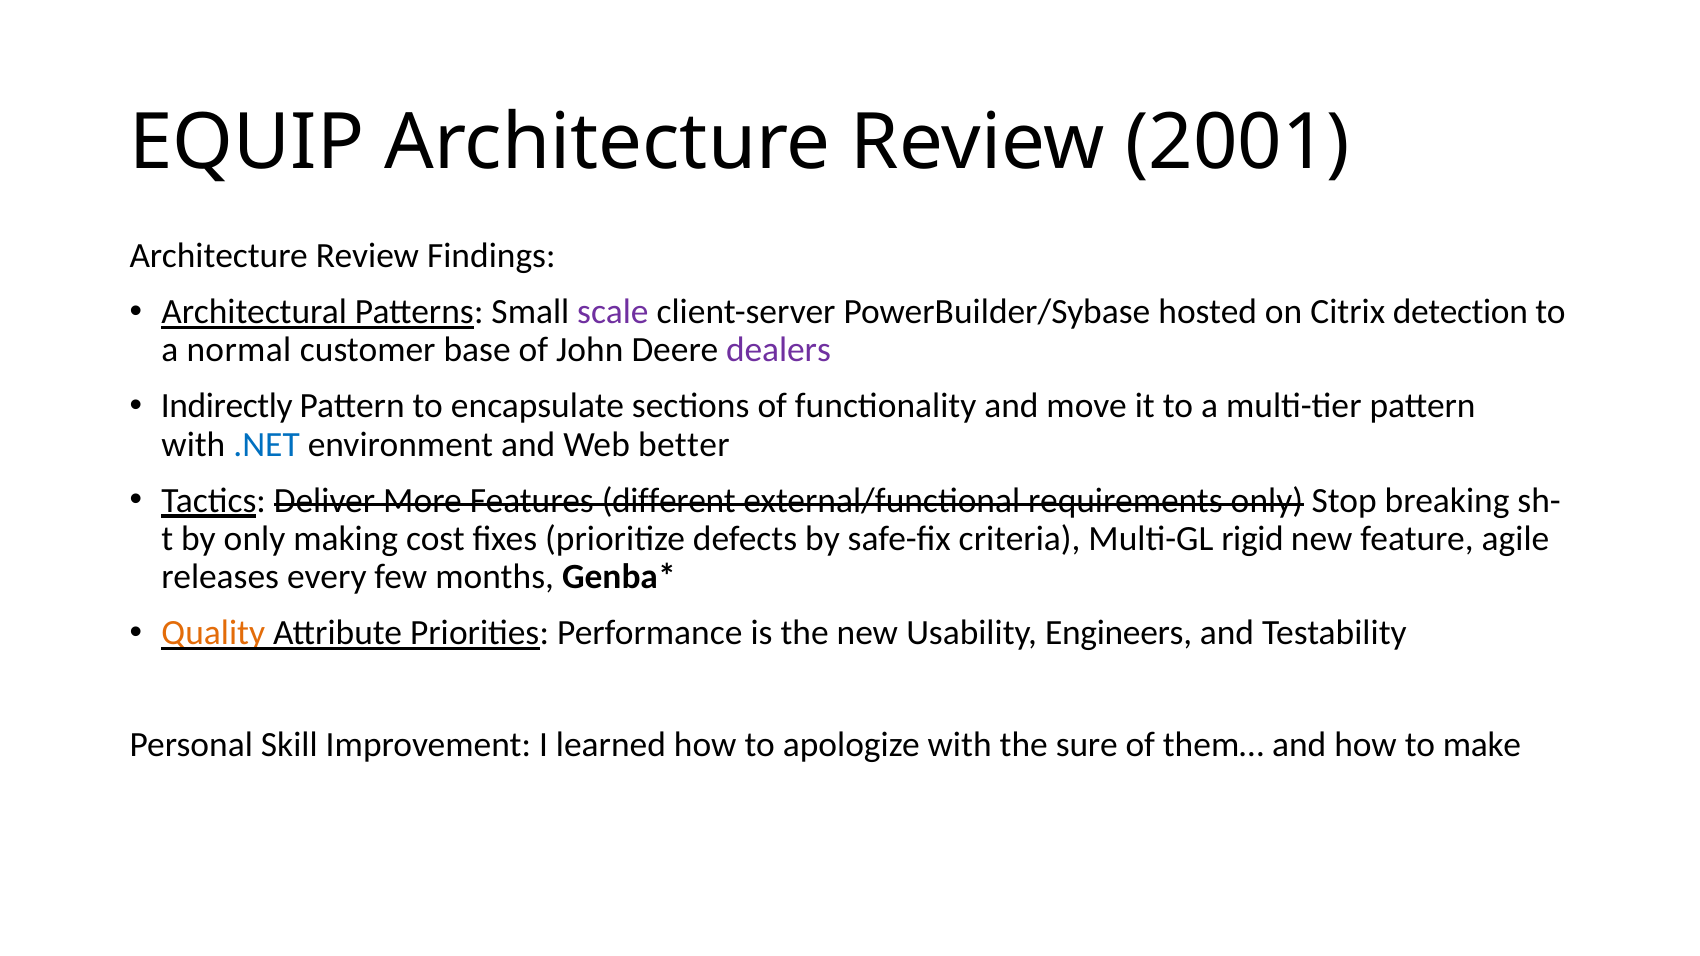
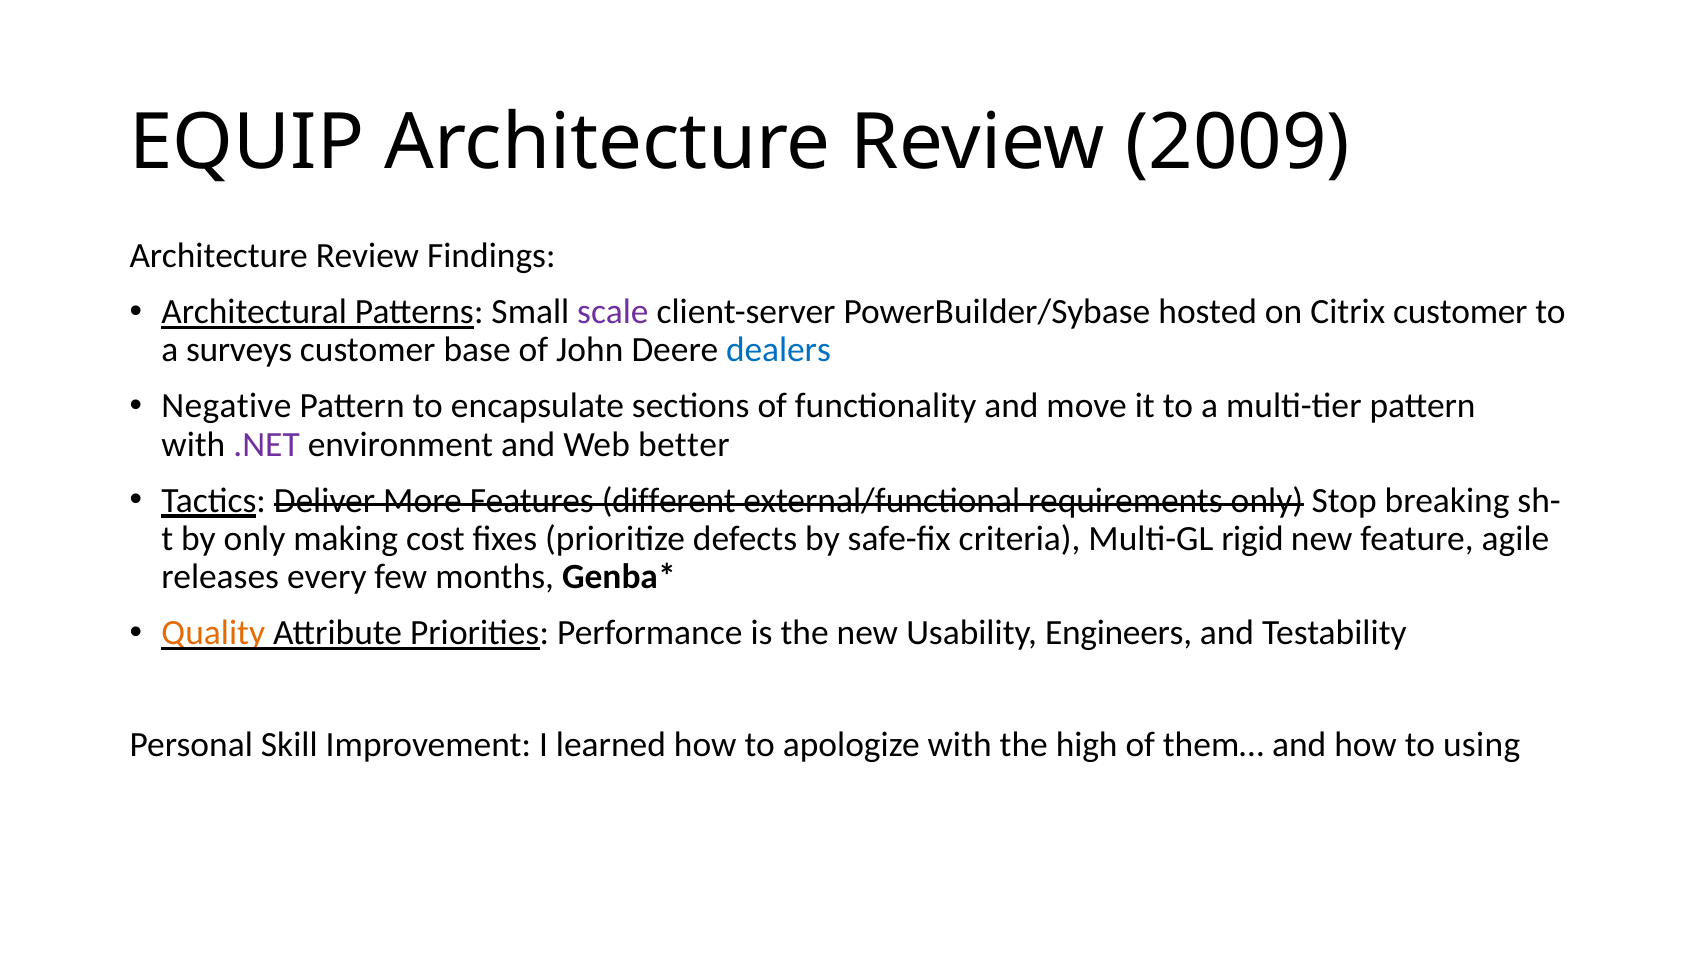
2001: 2001 -> 2009
Citrix detection: detection -> customer
normal: normal -> surveys
dealers colour: purple -> blue
Indirectly: Indirectly -> Negative
.NET colour: blue -> purple
sure: sure -> high
make: make -> using
